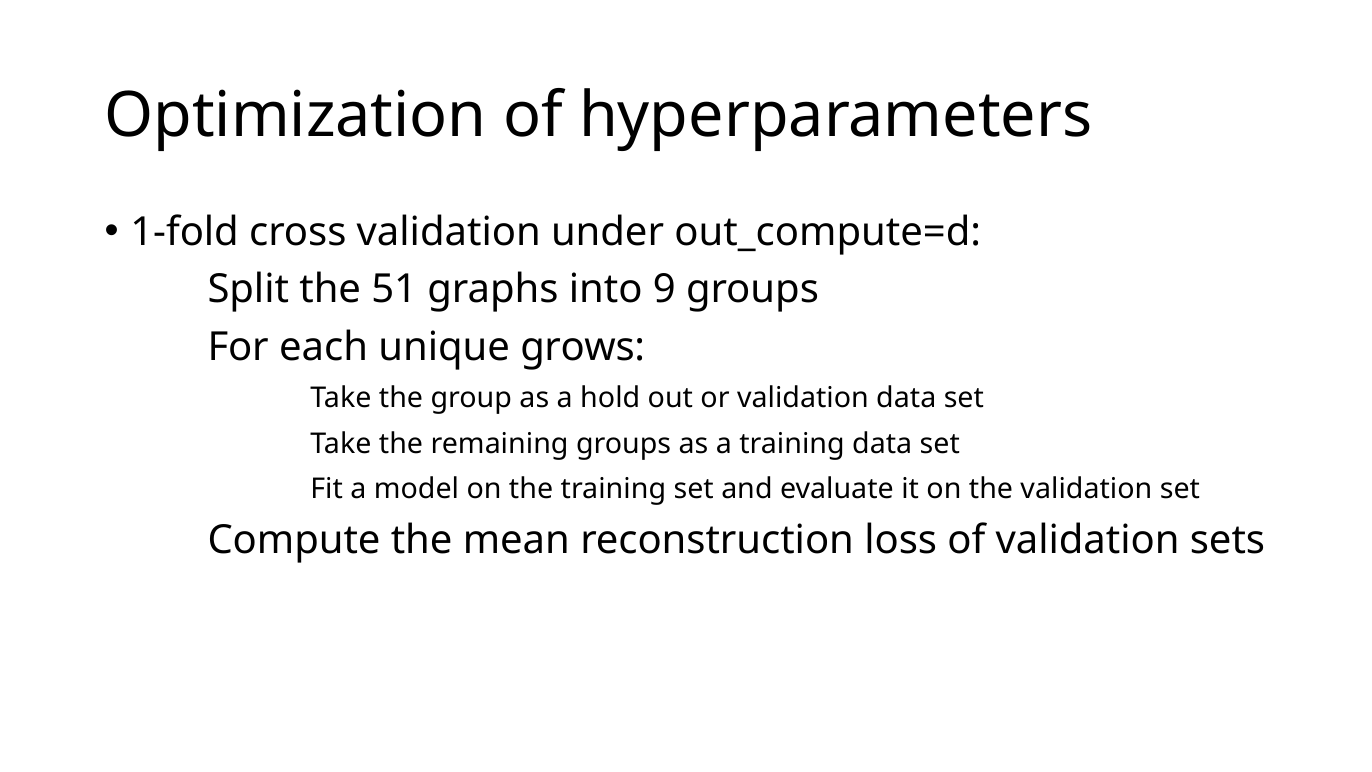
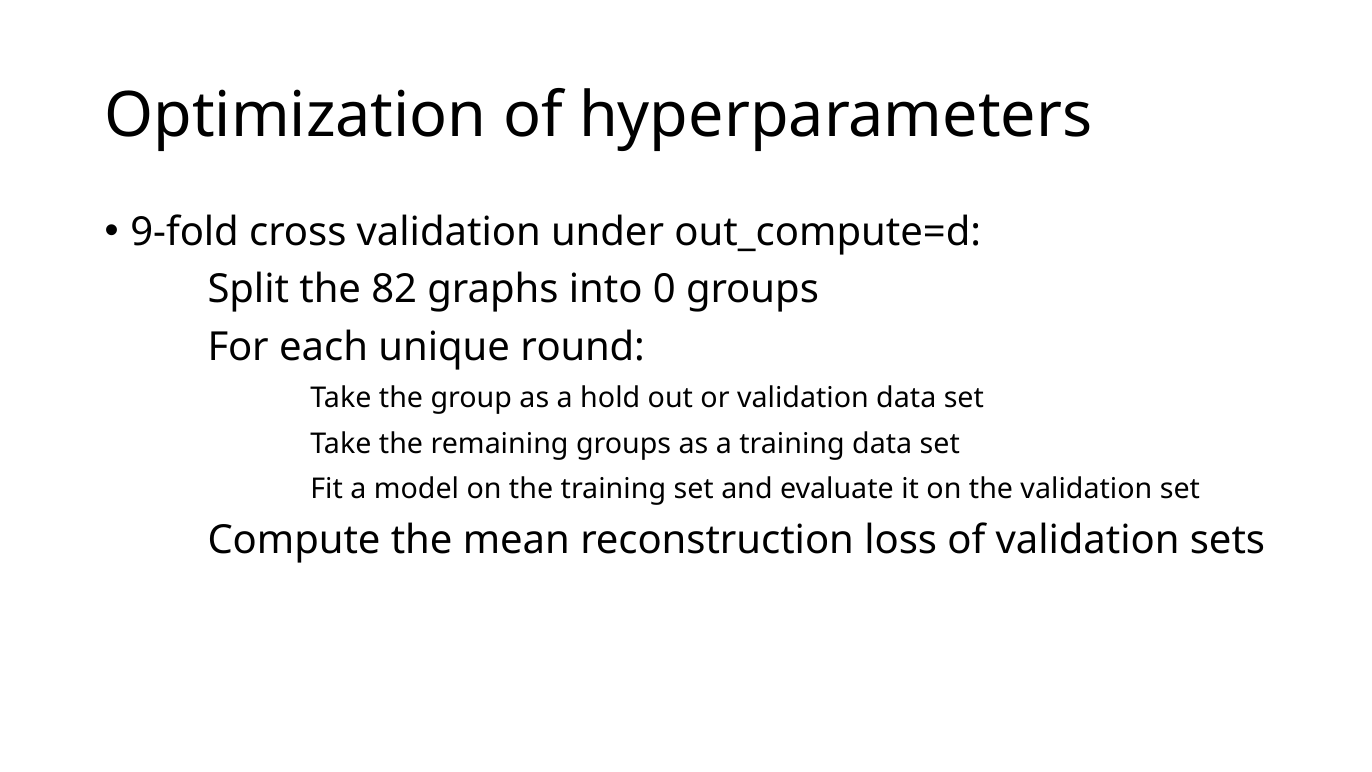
1-fold: 1-fold -> 9-fold
51: 51 -> 82
9: 9 -> 0
grows: grows -> round
